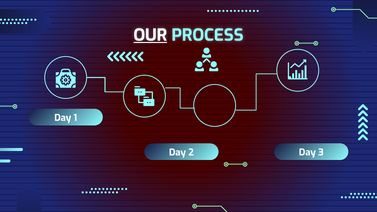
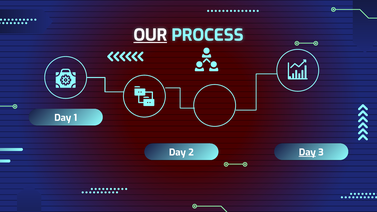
Day at (307, 152) underline: none -> present
